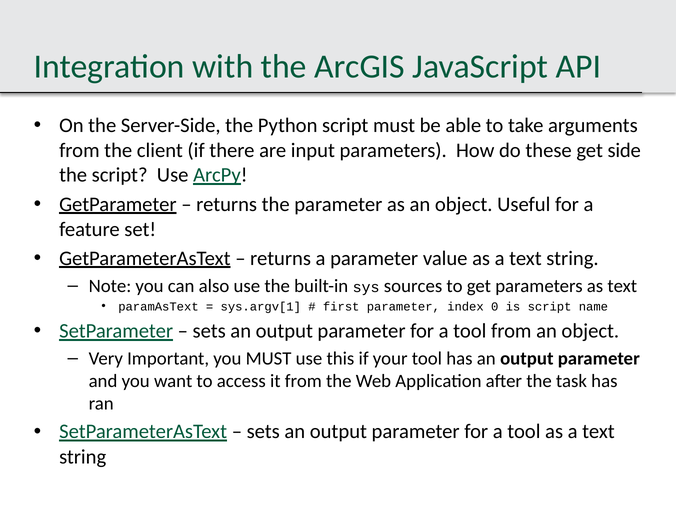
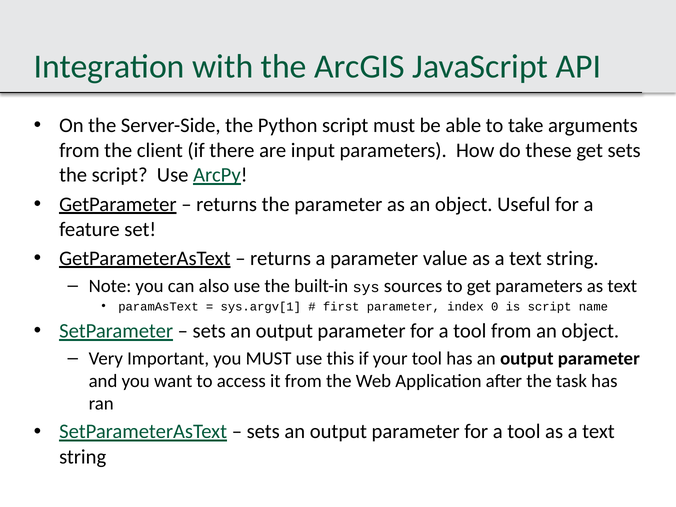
get side: side -> sets
